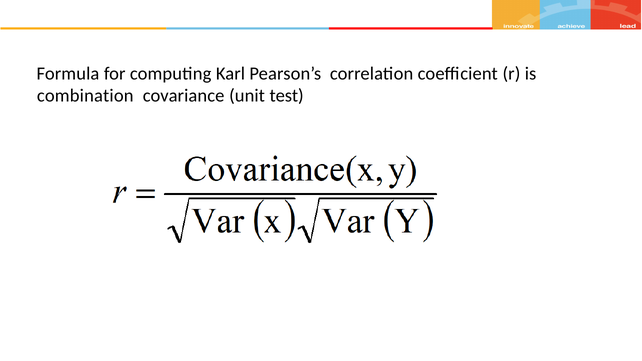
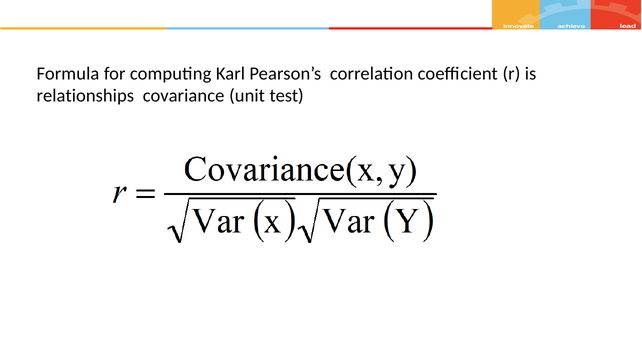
combination: combination -> relationships
